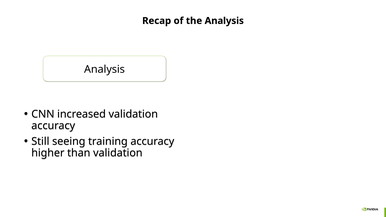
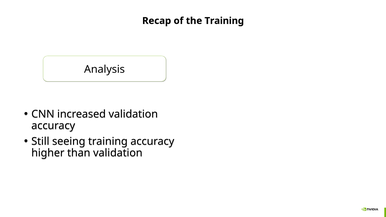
the Analysis: Analysis -> Training
